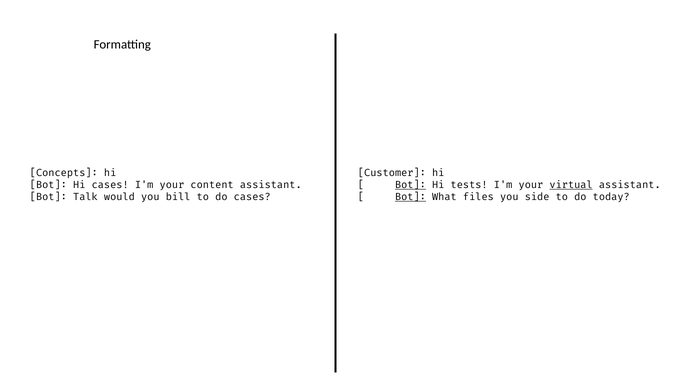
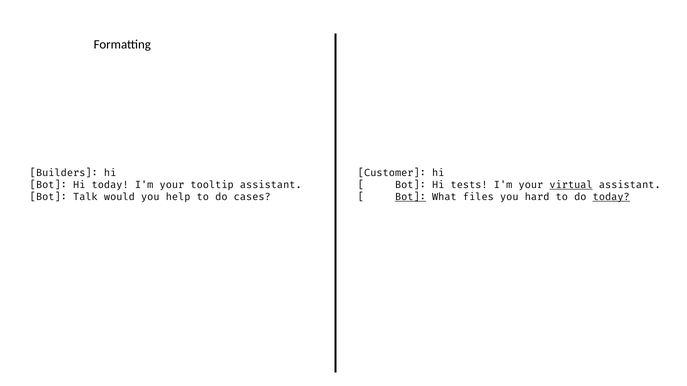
Concepts: Concepts -> Builders
Hi cases: cases -> today
content: content -> tooltip
Bot at (410, 185) underline: present -> none
bill: bill -> help
side: side -> hard
today at (611, 197) underline: none -> present
